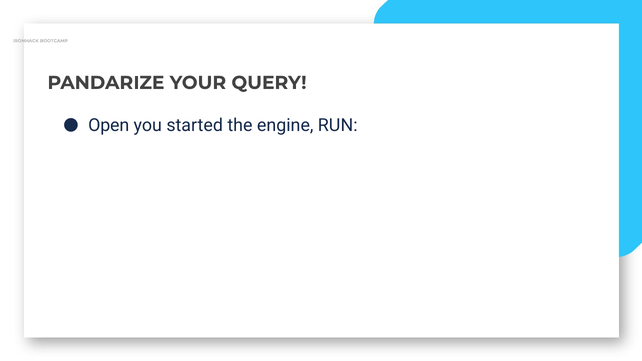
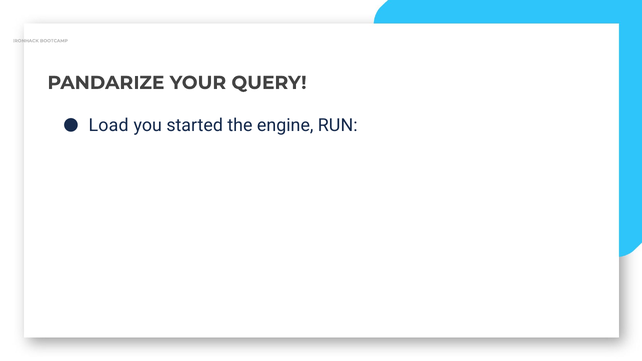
Open: Open -> Load
